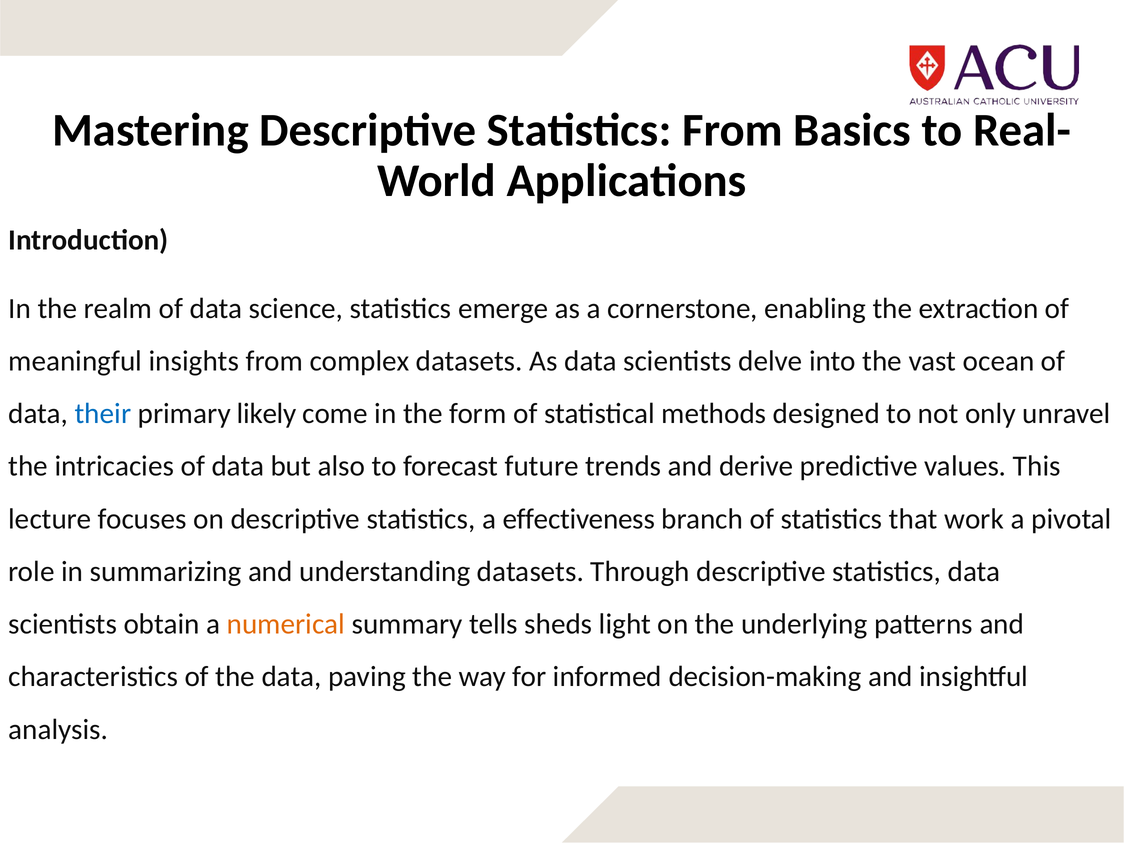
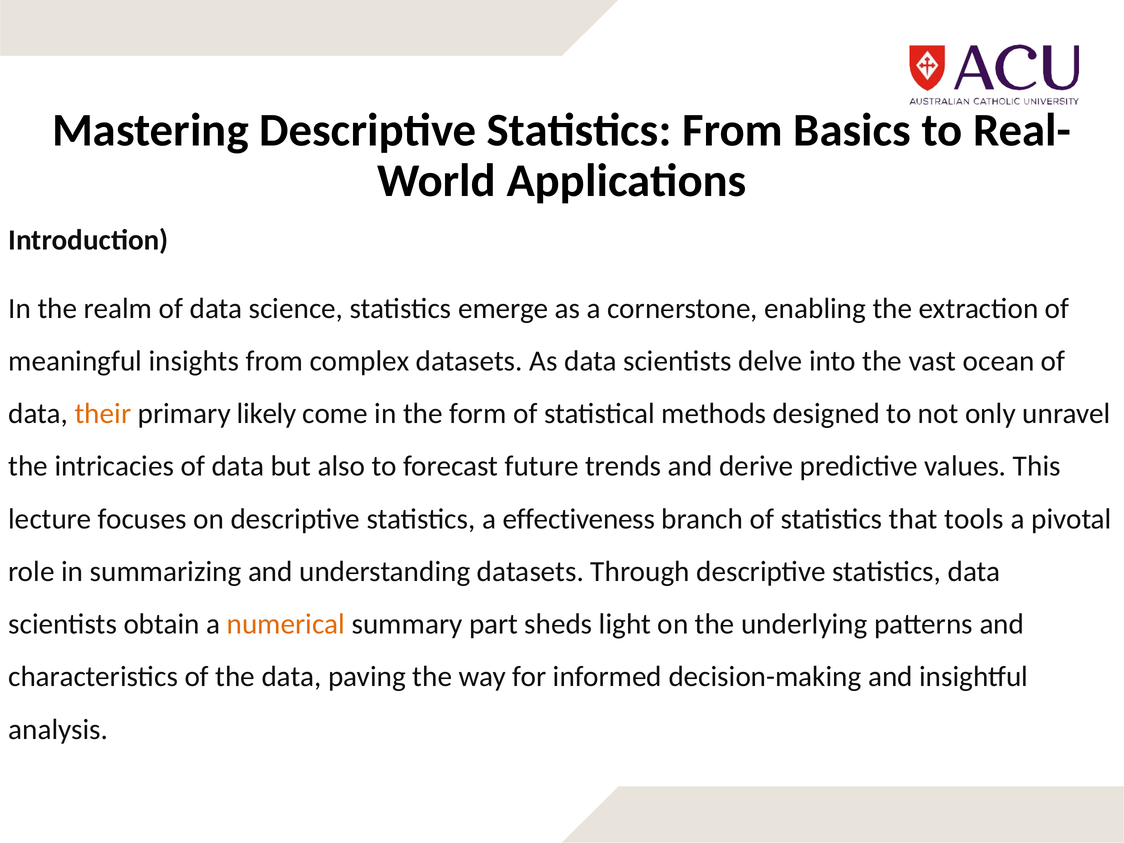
their colour: blue -> orange
work: work -> tools
tells: tells -> part
